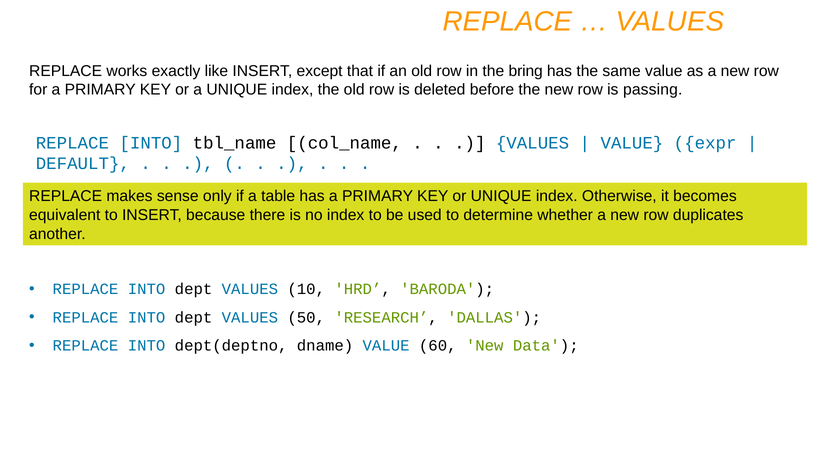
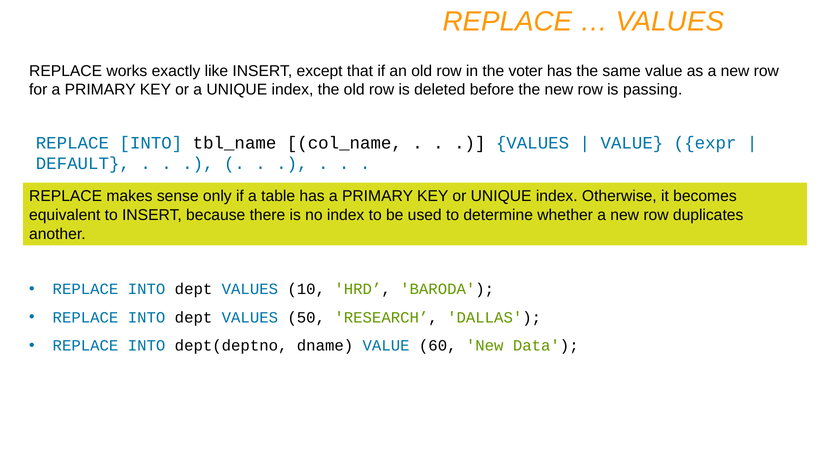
bring: bring -> voter
